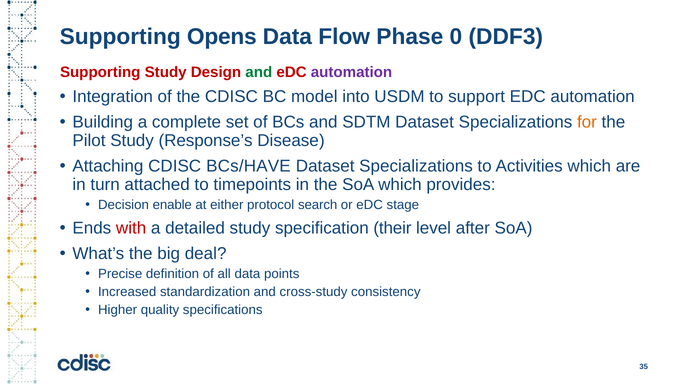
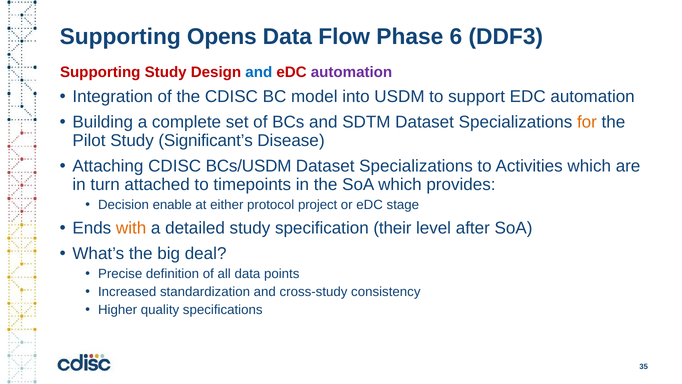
0: 0 -> 6
and at (259, 72) colour: green -> blue
Response’s: Response’s -> Significant’s
BCs/HAVE: BCs/HAVE -> BCs/USDM
search: search -> project
with colour: red -> orange
